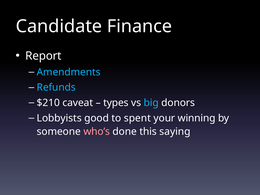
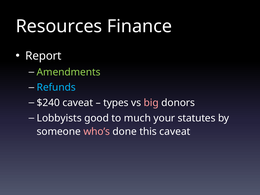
Candidate: Candidate -> Resources
Amendments colour: light blue -> light green
$210: $210 -> $240
big colour: light blue -> pink
spent: spent -> much
winning: winning -> statutes
this saying: saying -> caveat
